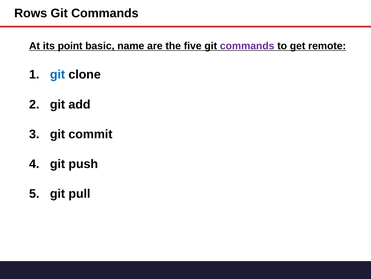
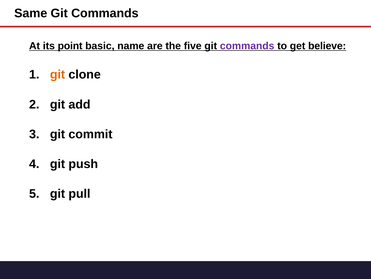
Rows: Rows -> Same
remote: remote -> believe
git at (58, 74) colour: blue -> orange
